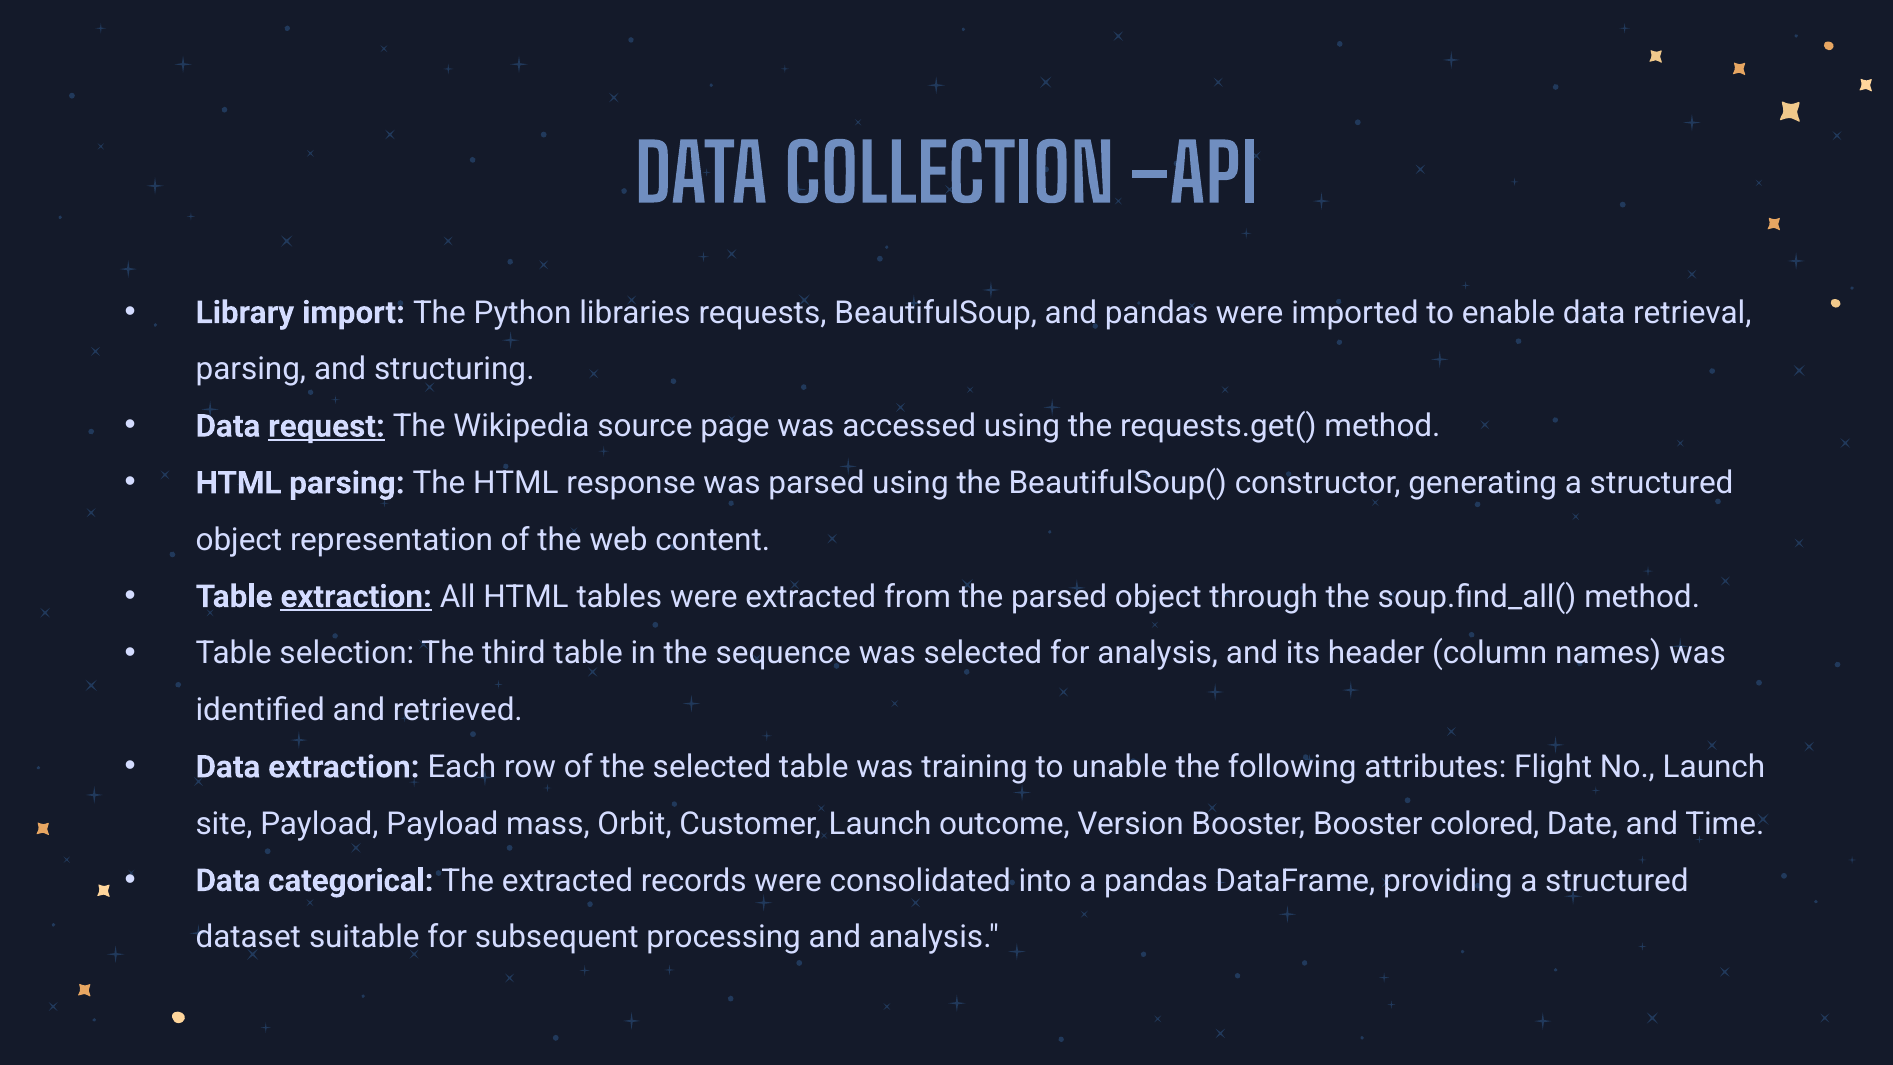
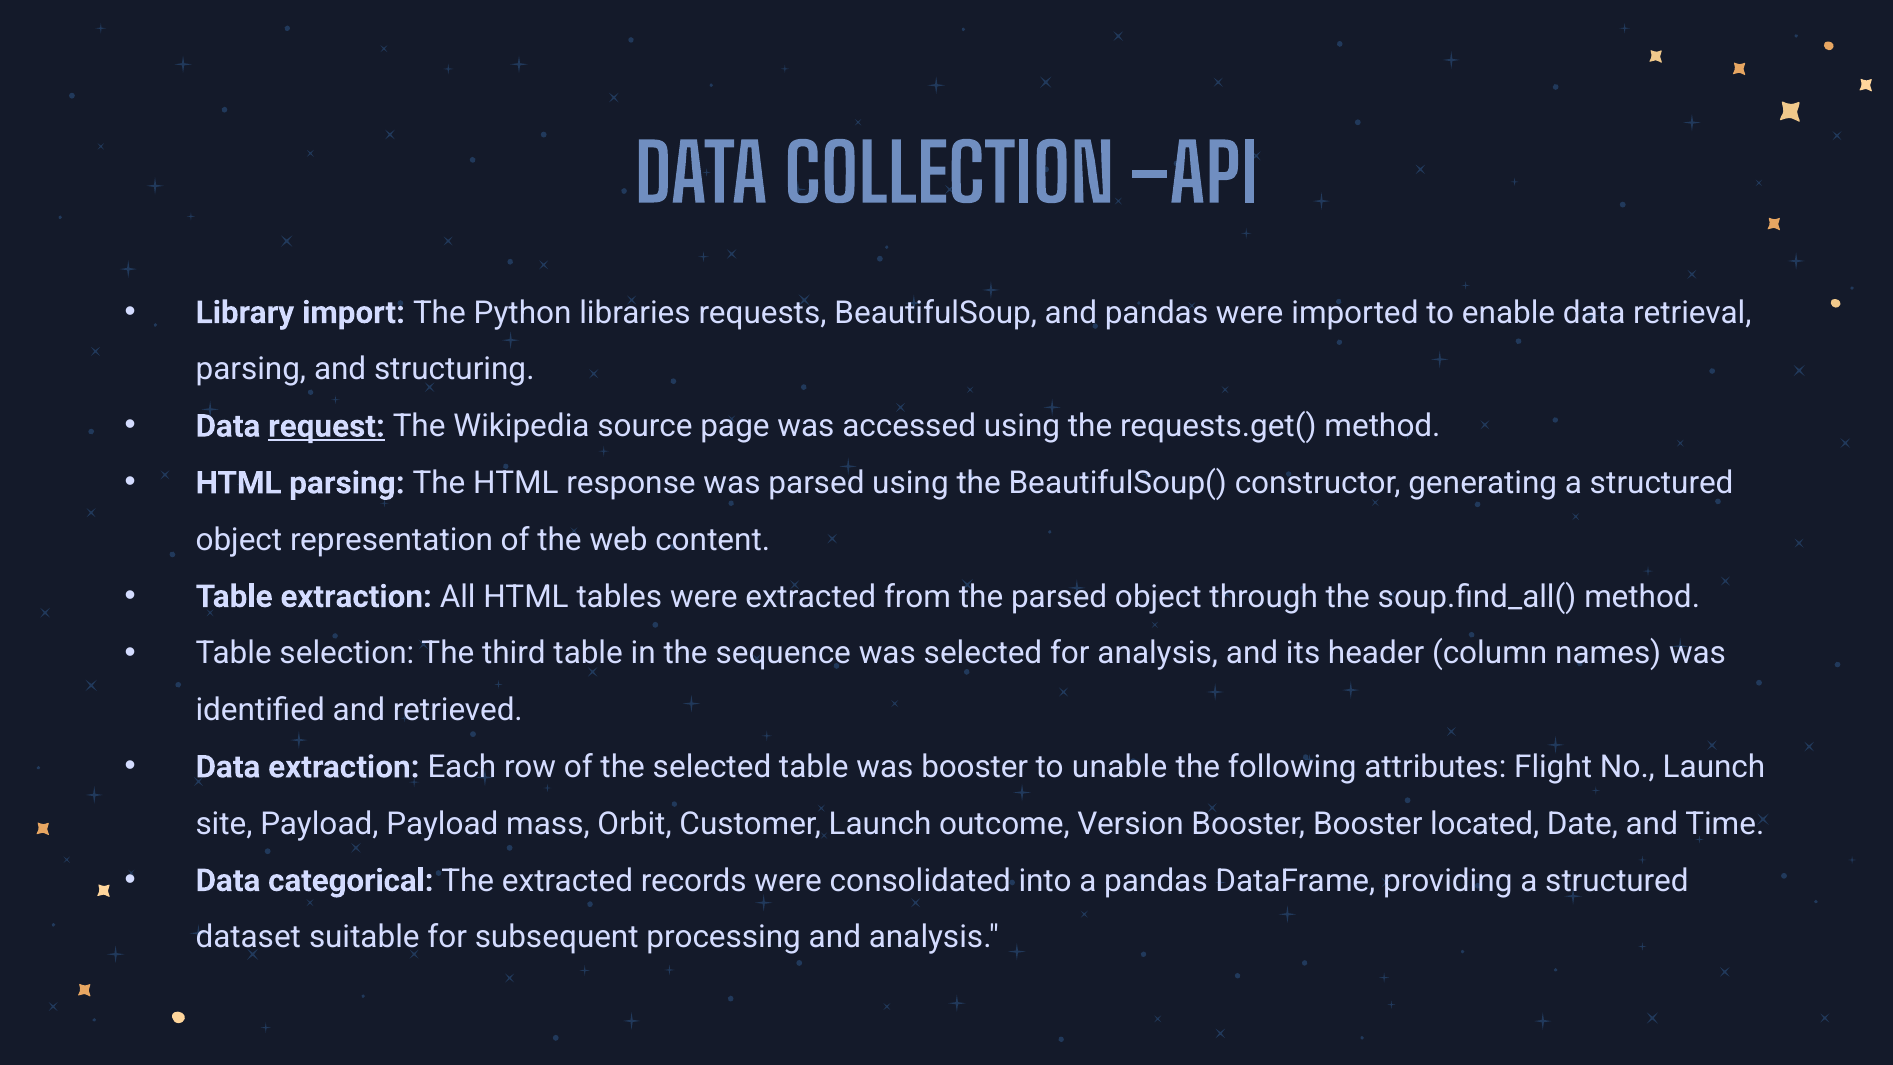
extraction at (356, 597) underline: present -> none
was training: training -> booster
colored: colored -> located
